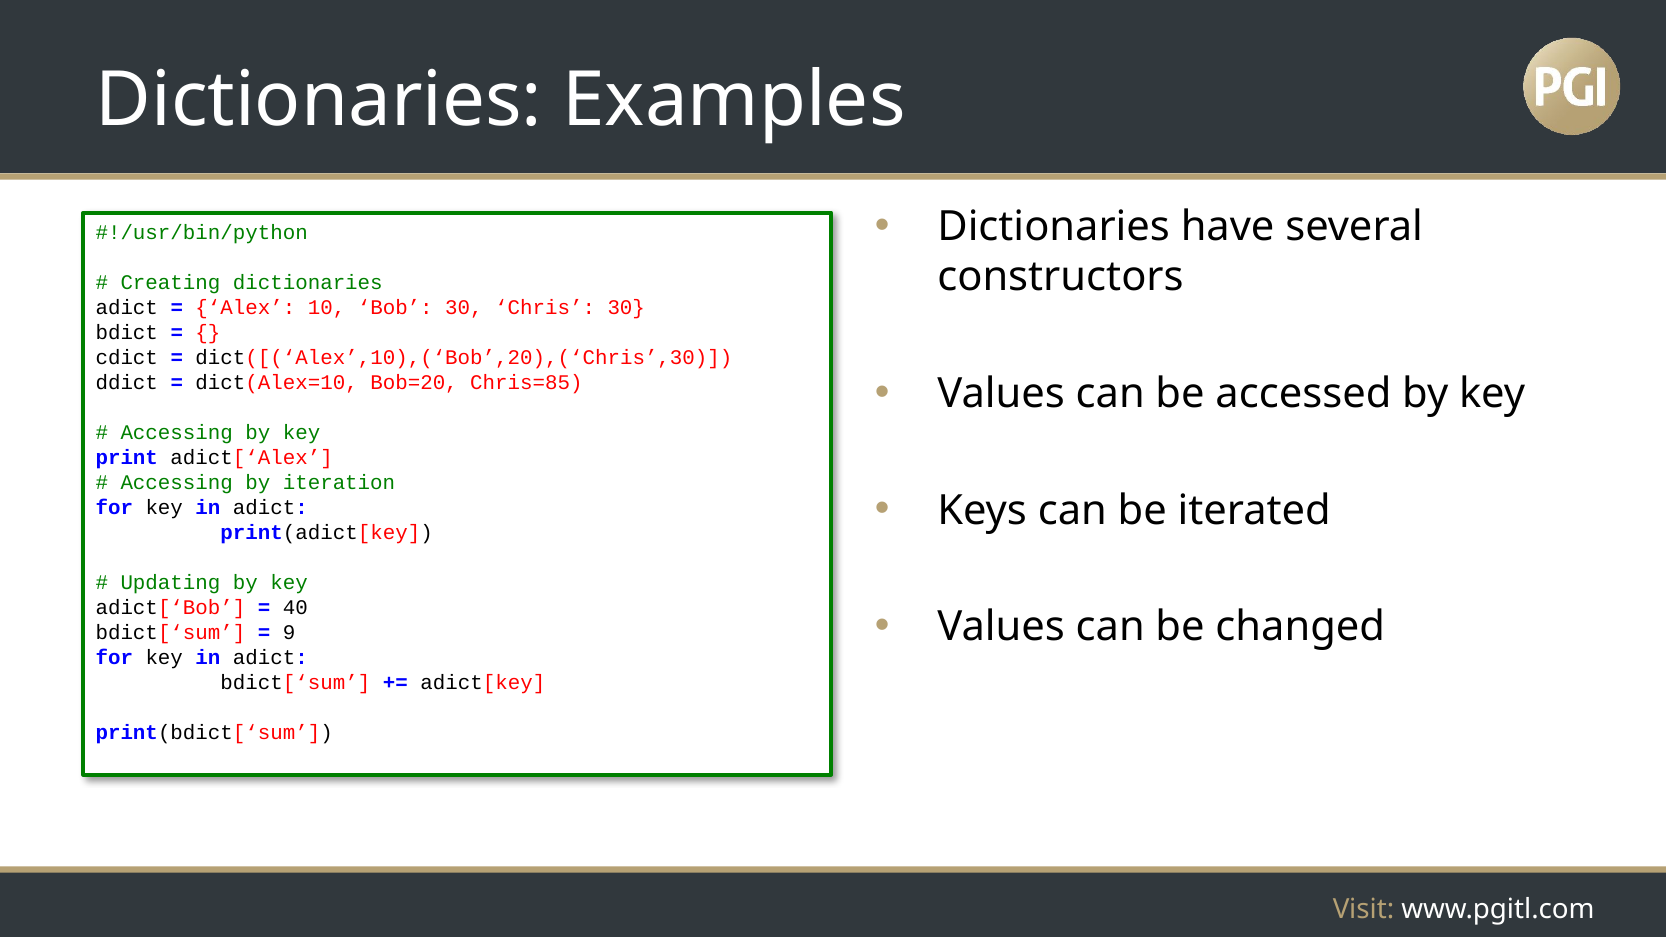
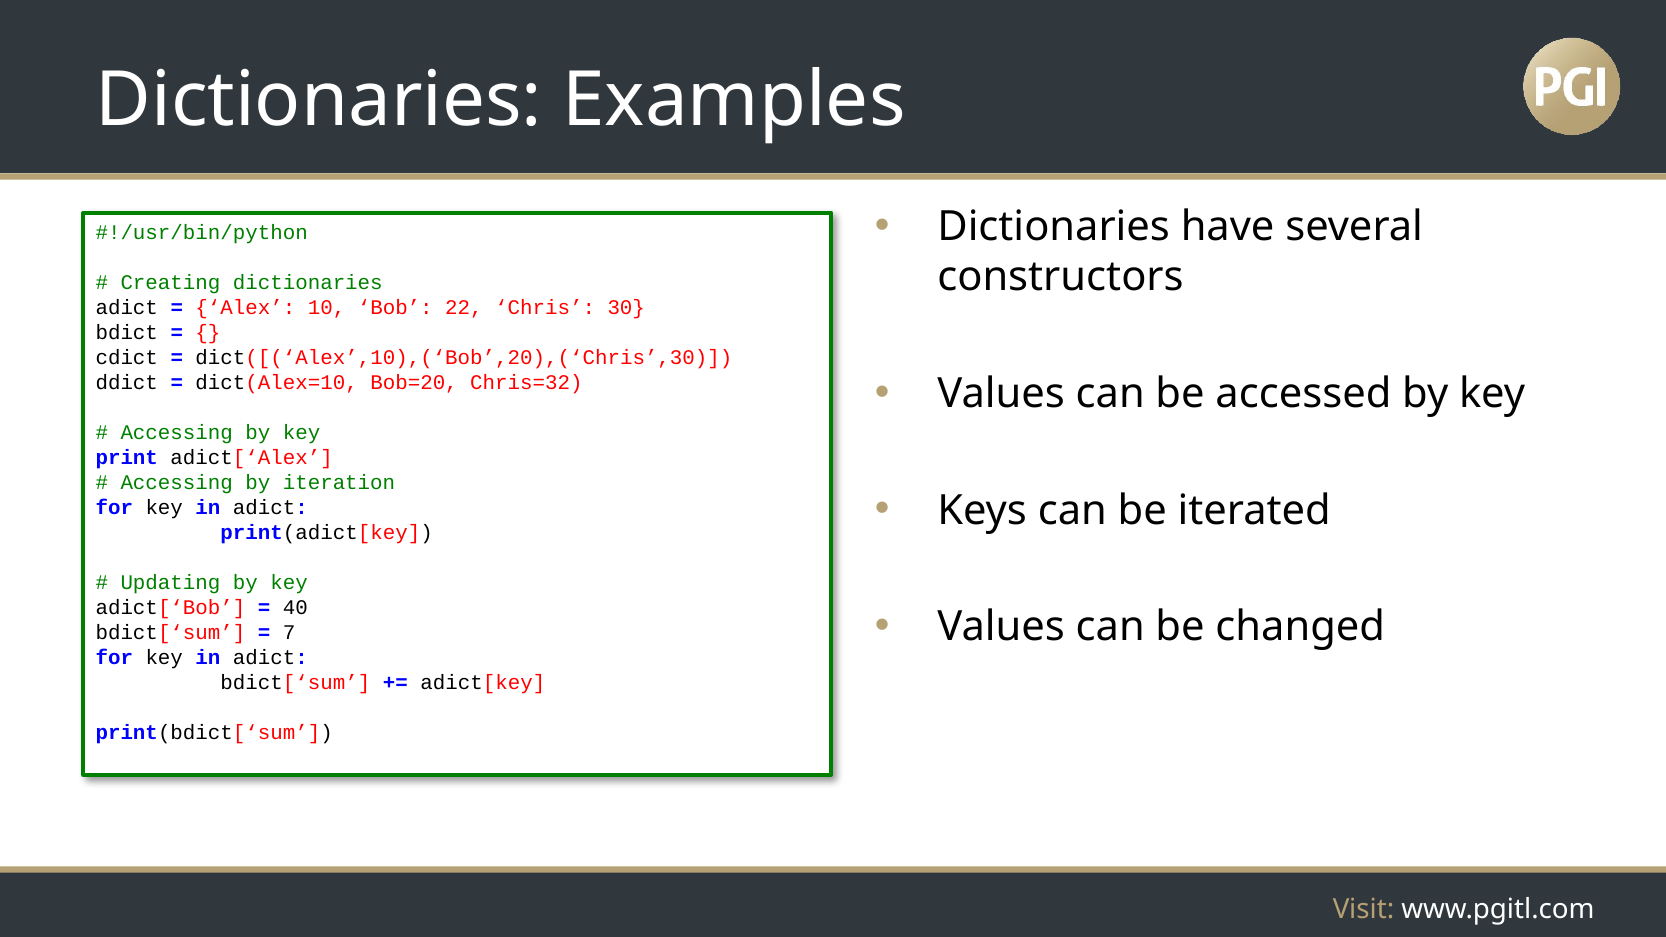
Bob 30: 30 -> 22
Chris=85: Chris=85 -> Chris=32
9: 9 -> 7
